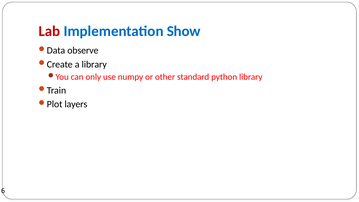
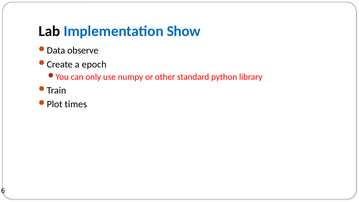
Lab colour: red -> black
a library: library -> epoch
layers: layers -> times
